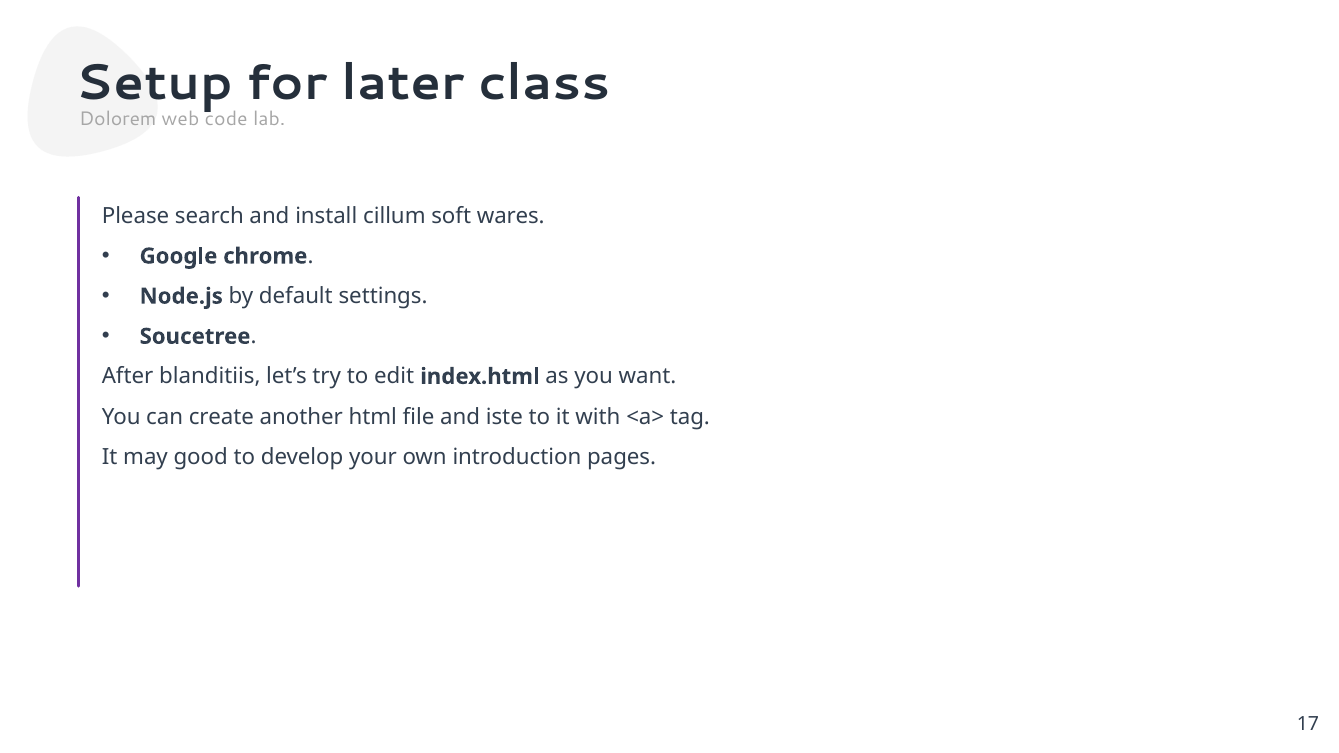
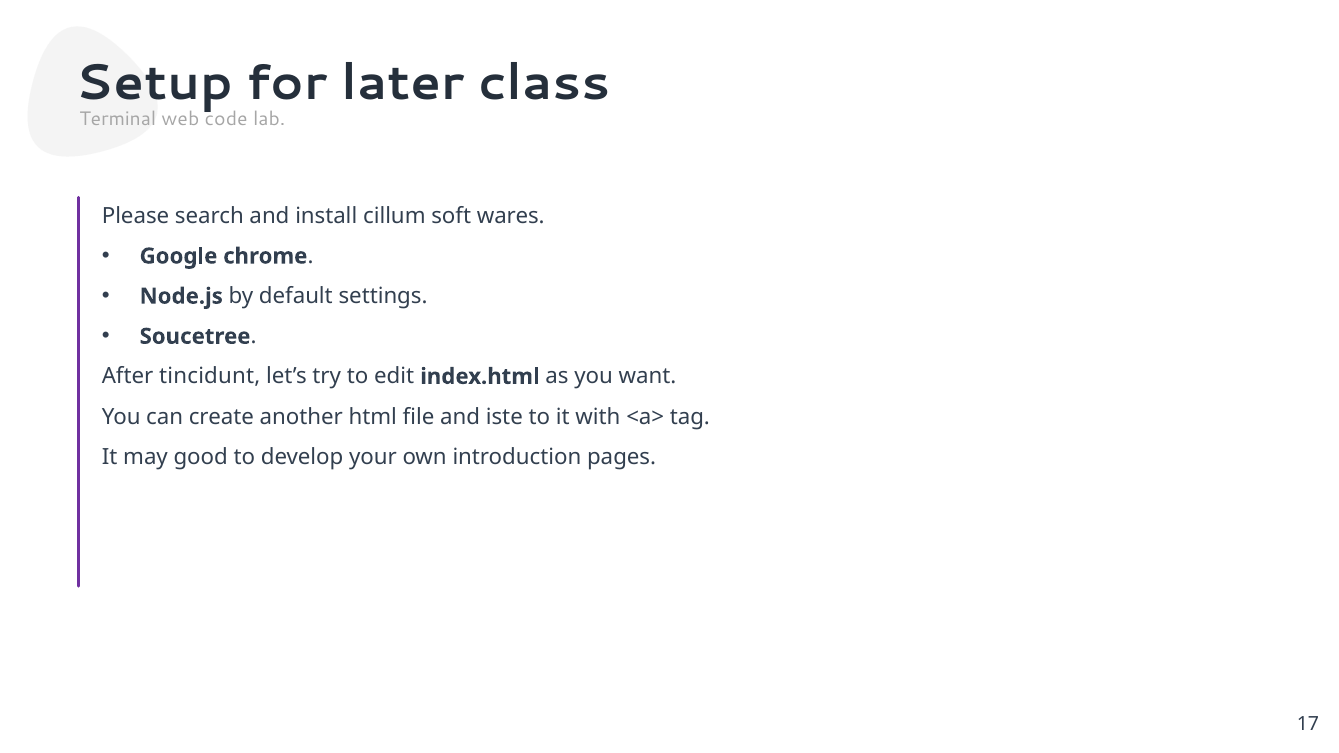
Dolorem: Dolorem -> Terminal
blanditiis: blanditiis -> tincidunt
